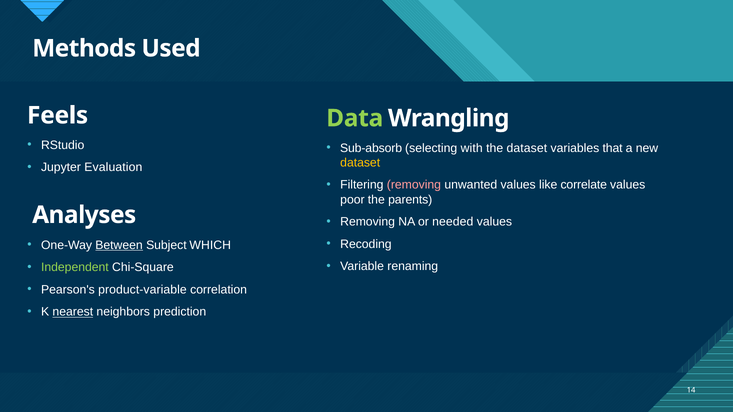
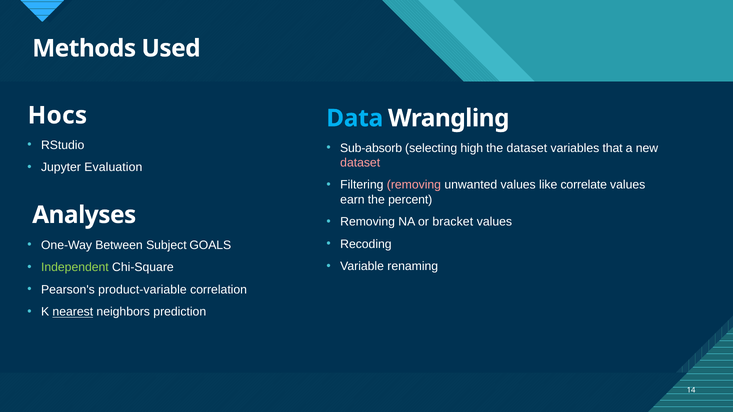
Feels: Feels -> Hocs
Data colour: light green -> light blue
with: with -> high
dataset at (360, 163) colour: yellow -> pink
poor: poor -> earn
parents: parents -> percent
needed: needed -> bracket
Between underline: present -> none
WHICH: WHICH -> GOALS
